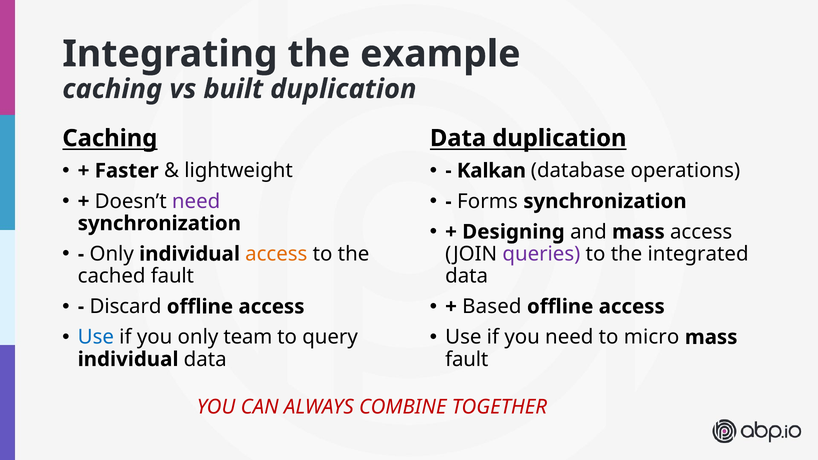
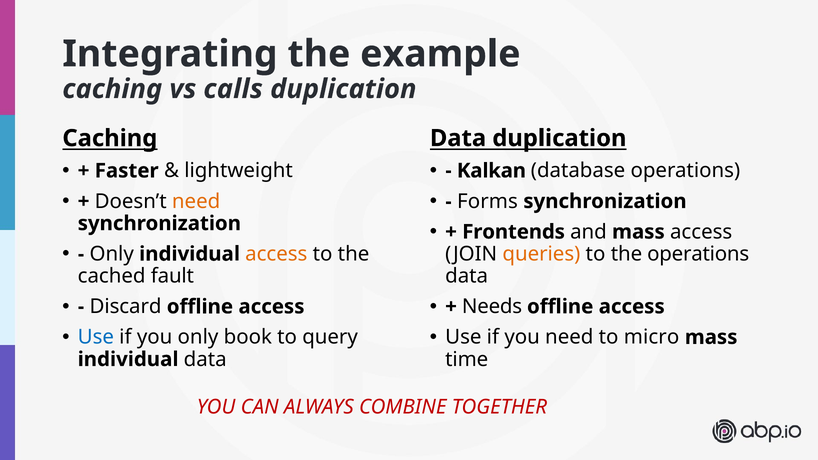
built: built -> calls
need at (196, 201) colour: purple -> orange
Designing: Designing -> Frontends
queries colour: purple -> orange
the integrated: integrated -> operations
Based: Based -> Needs
team: team -> book
fault at (467, 359): fault -> time
